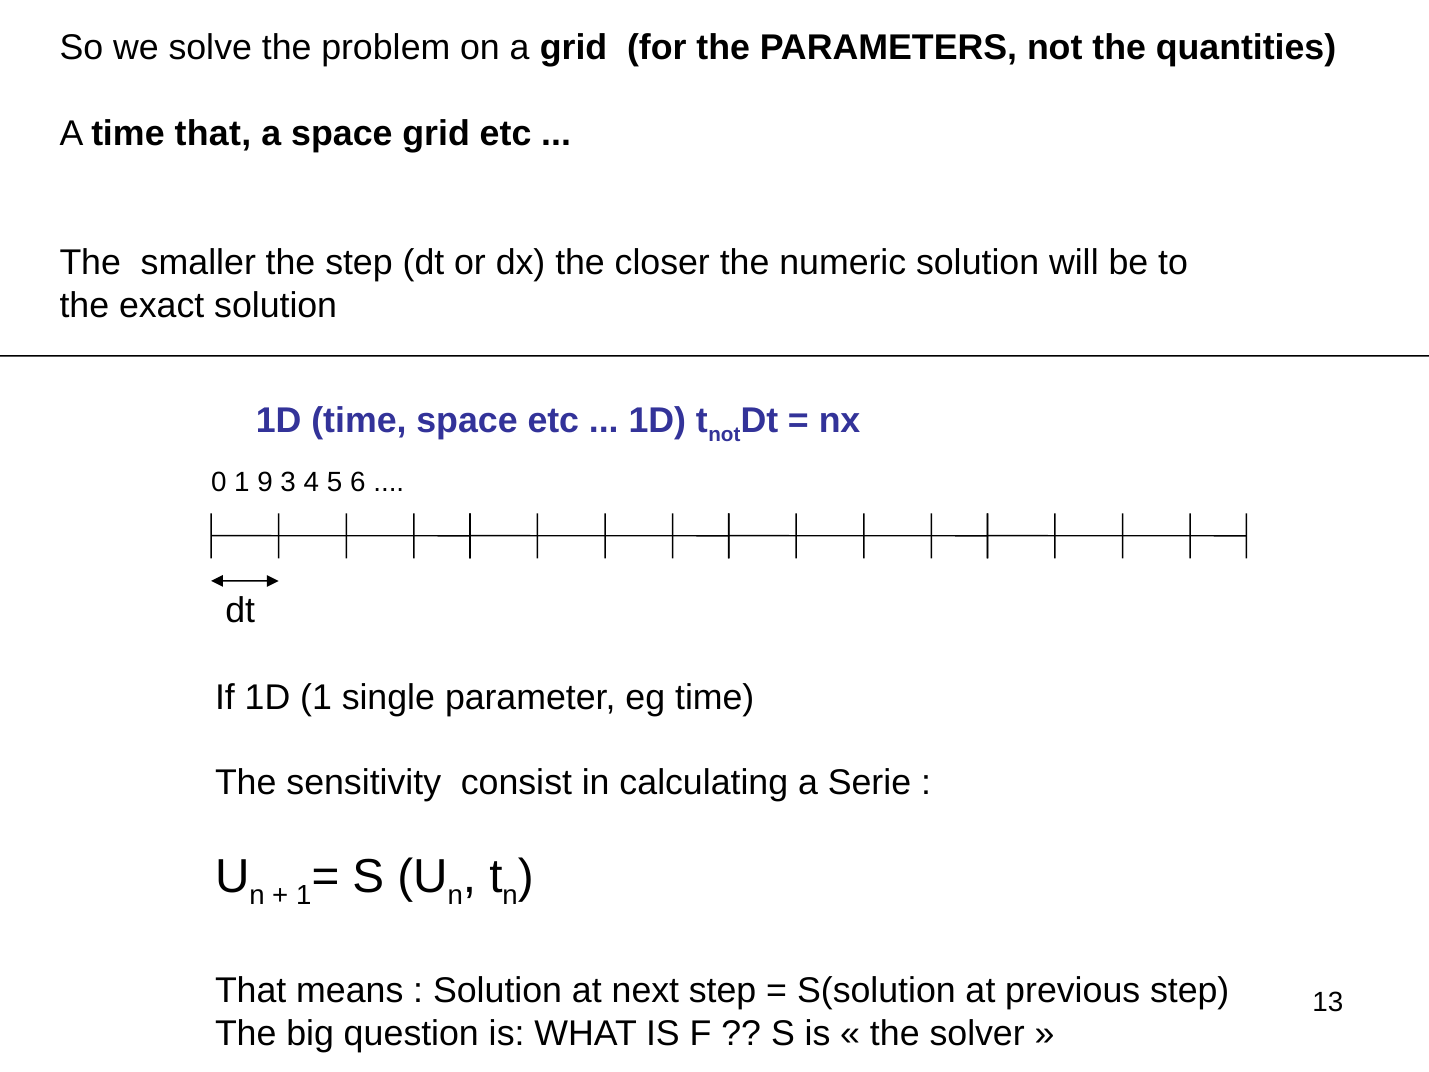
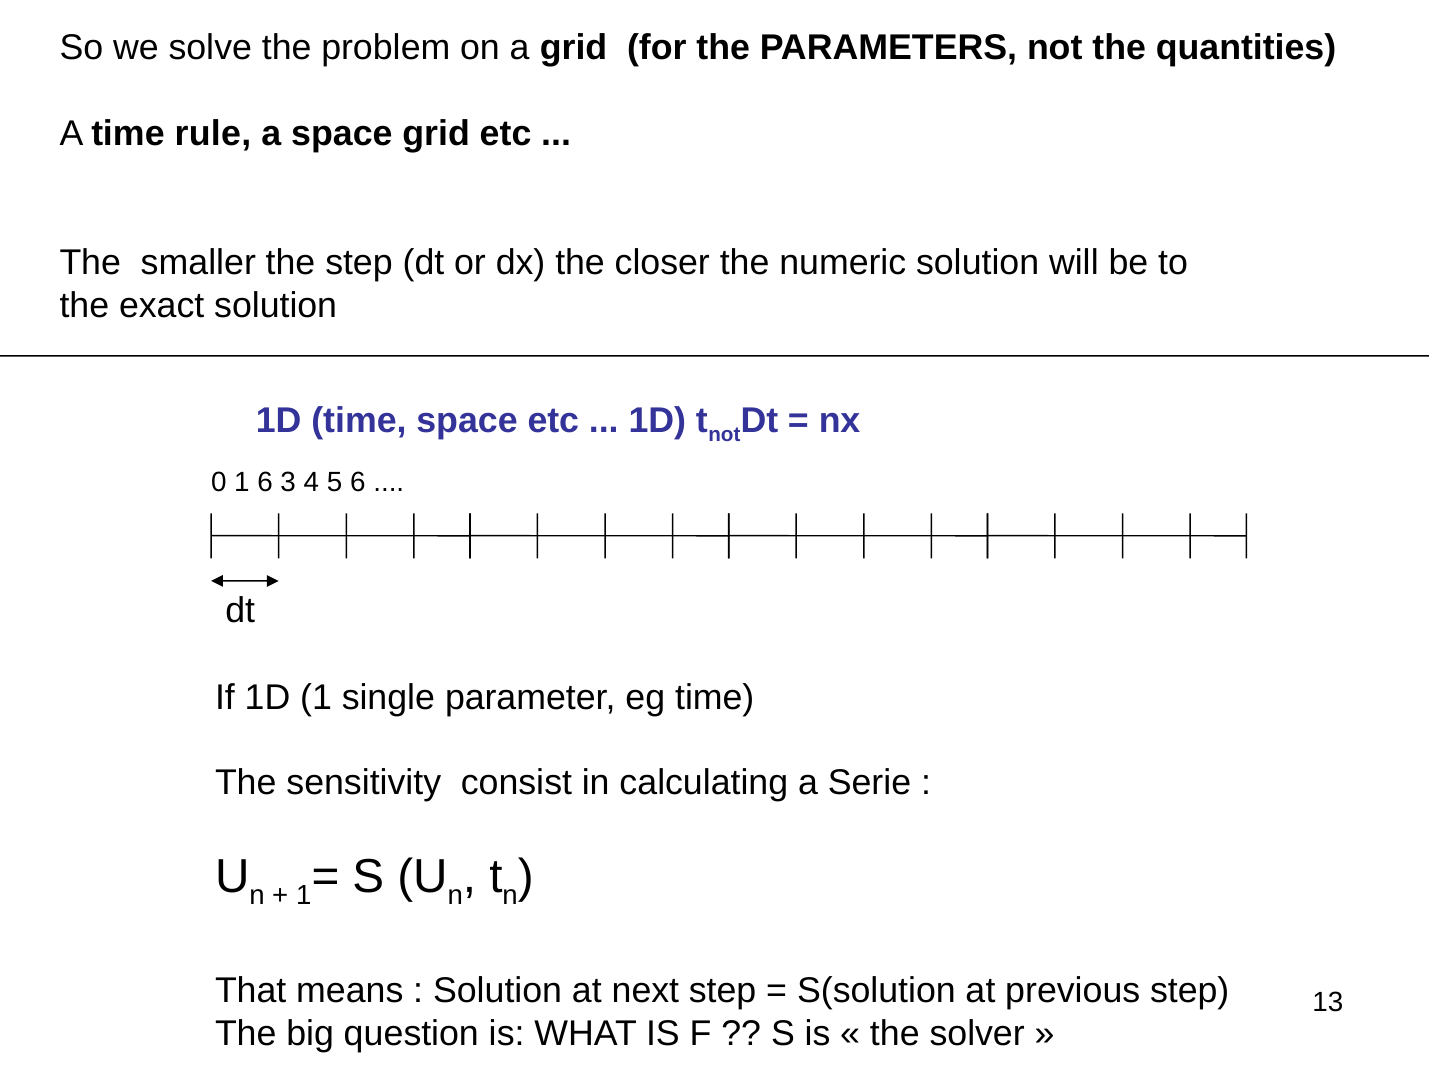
time that: that -> rule
1 9: 9 -> 6
